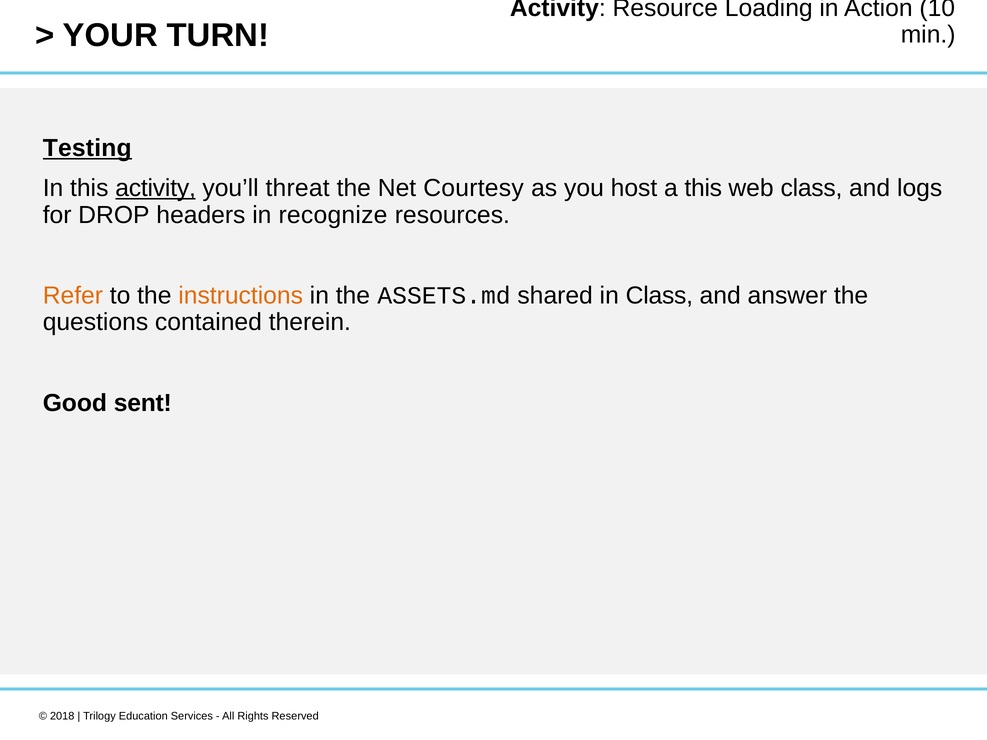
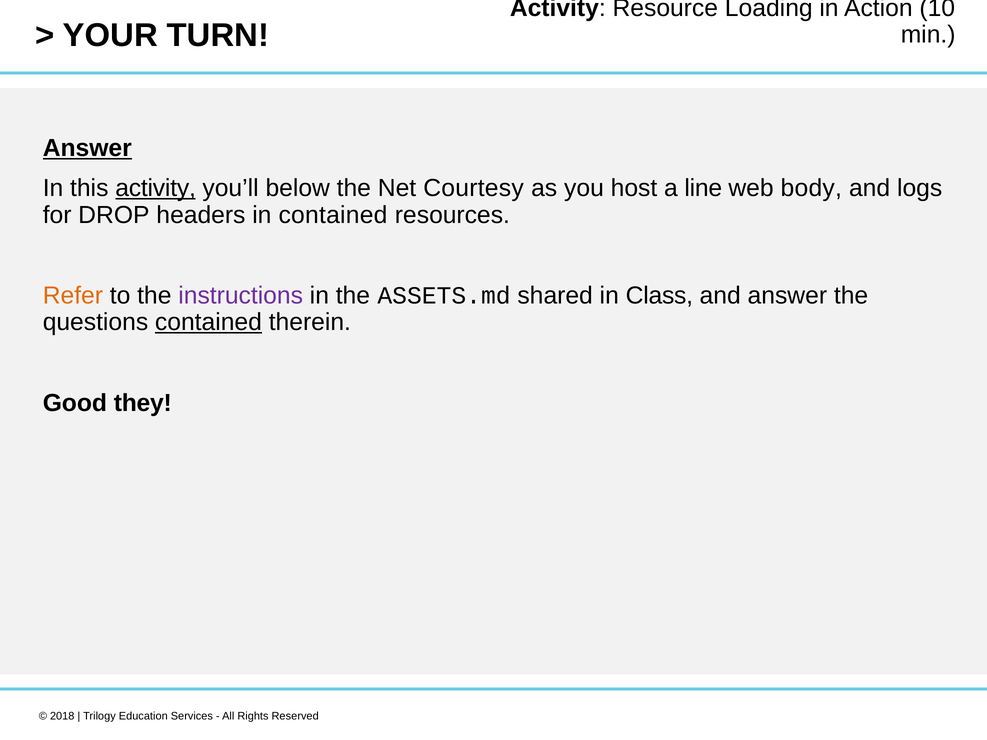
Testing at (87, 148): Testing -> Answer
threat: threat -> below
a this: this -> line
web class: class -> body
in recognize: recognize -> contained
instructions colour: orange -> purple
contained at (208, 322) underline: none -> present
sent: sent -> they
